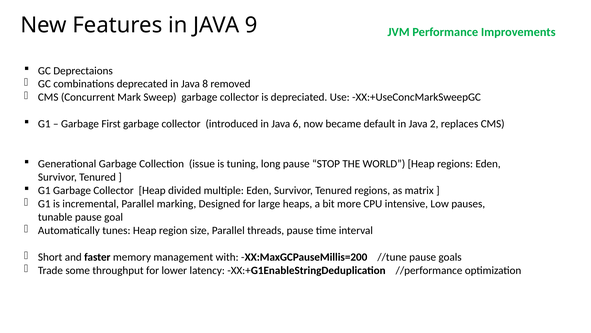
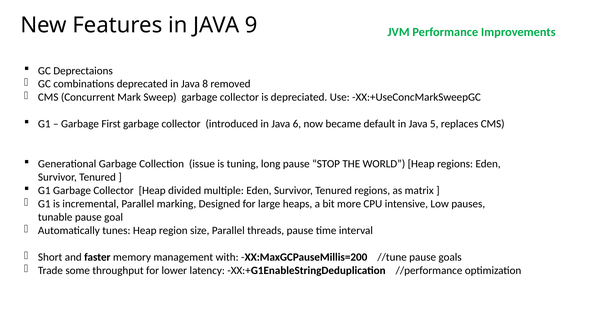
2: 2 -> 5
